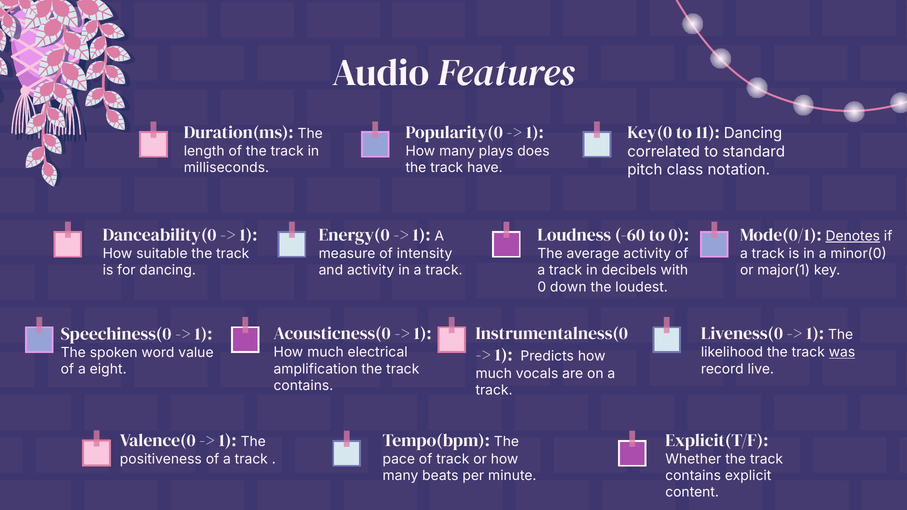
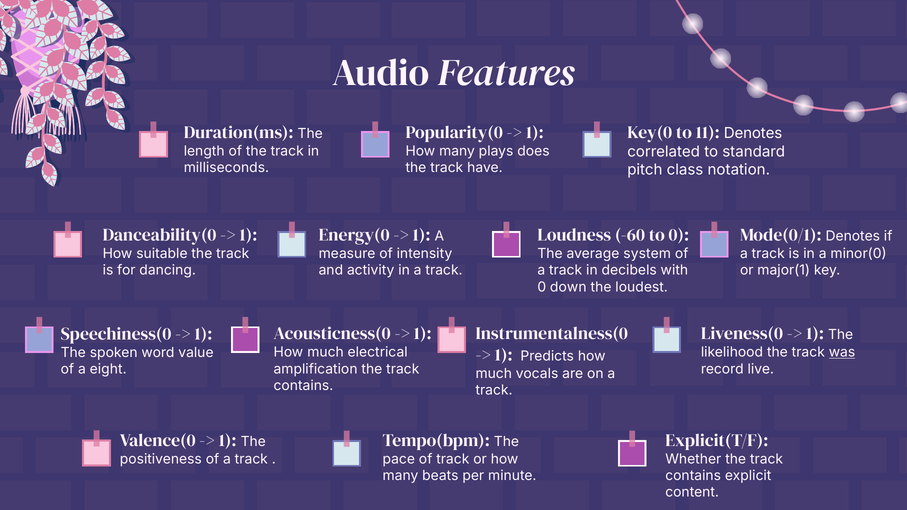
11 Dancing: Dancing -> Denotes
Denotes at (853, 236) underline: present -> none
average activity: activity -> system
